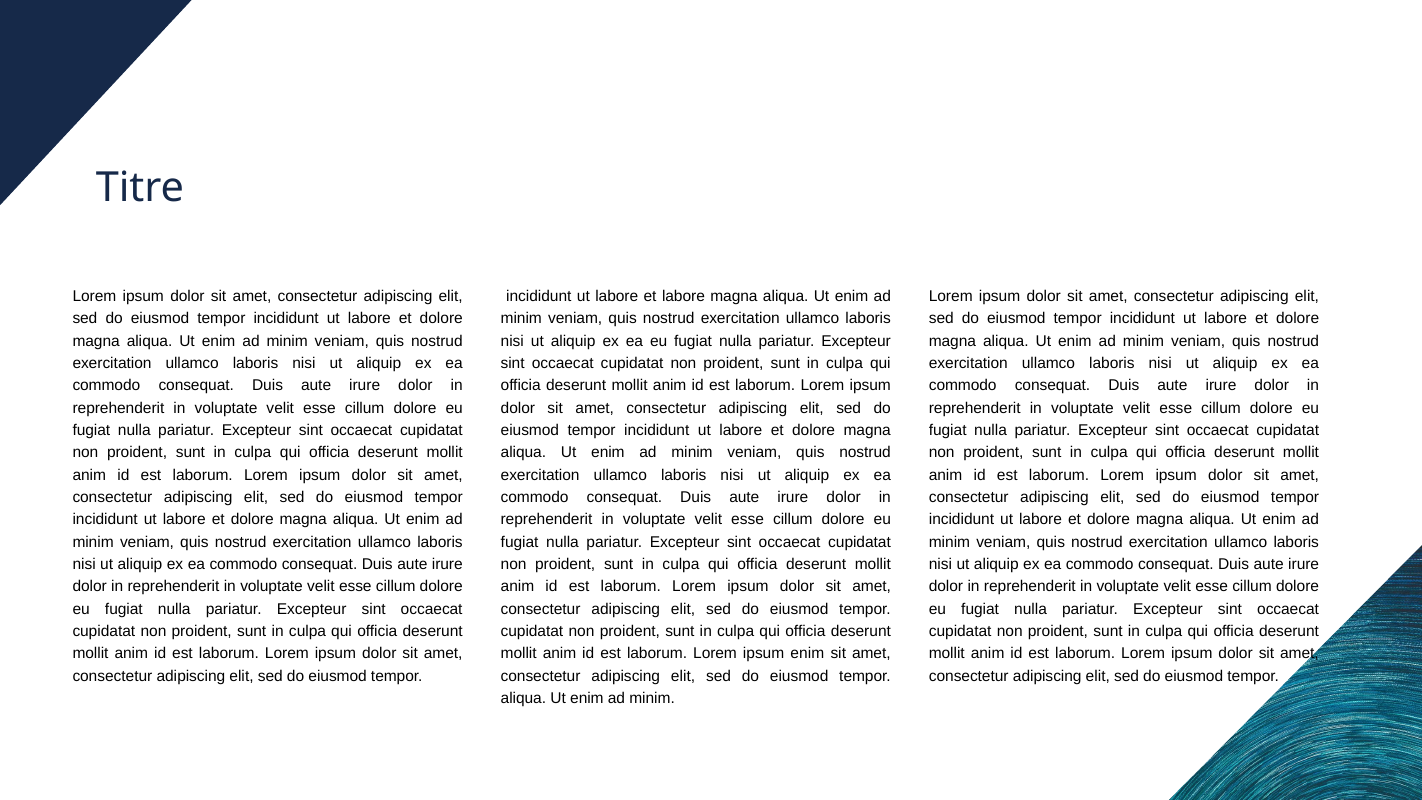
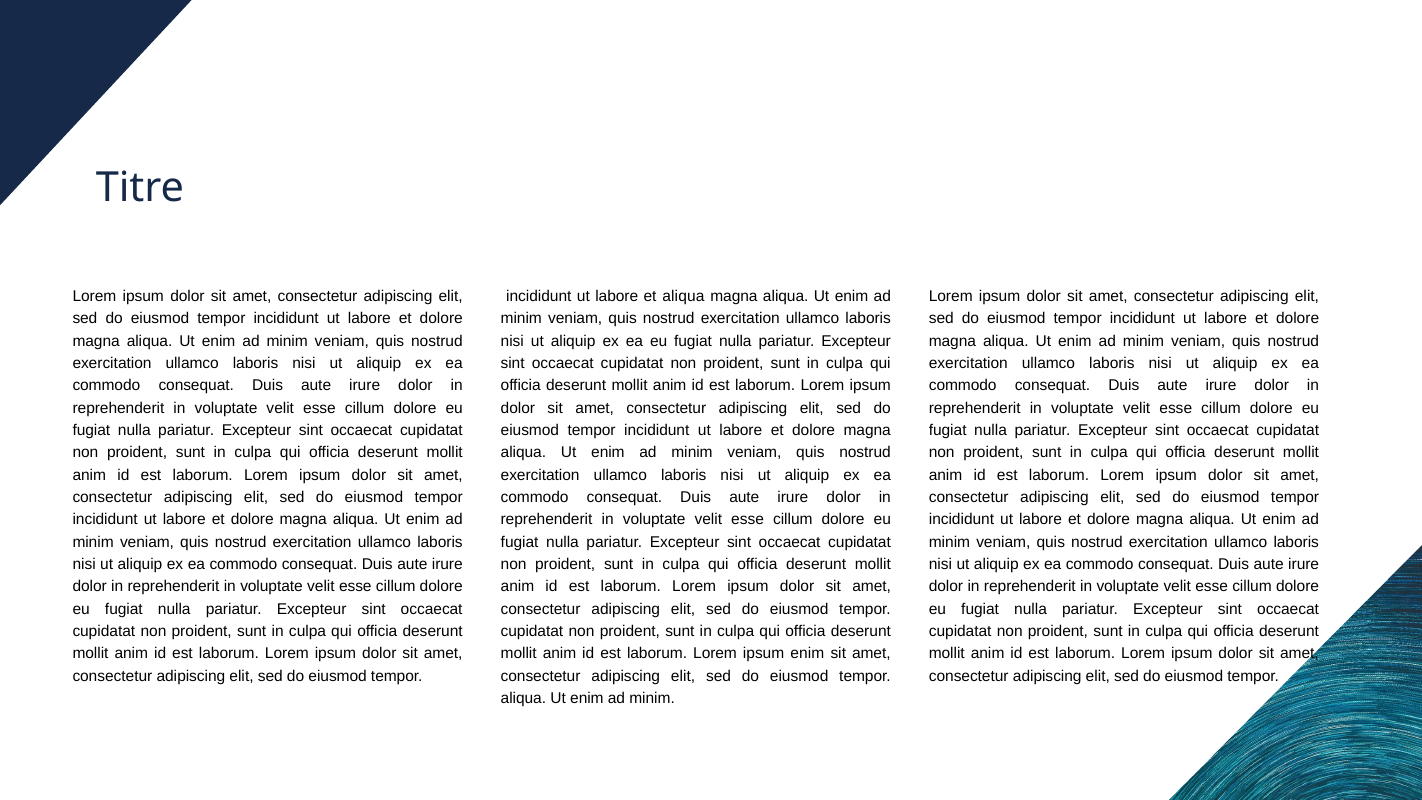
et labore: labore -> aliqua
